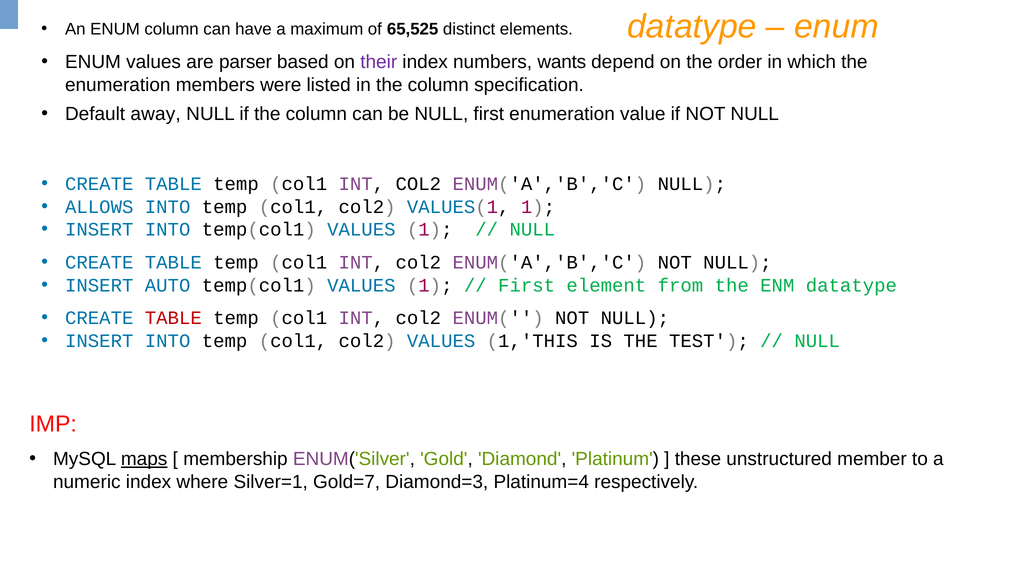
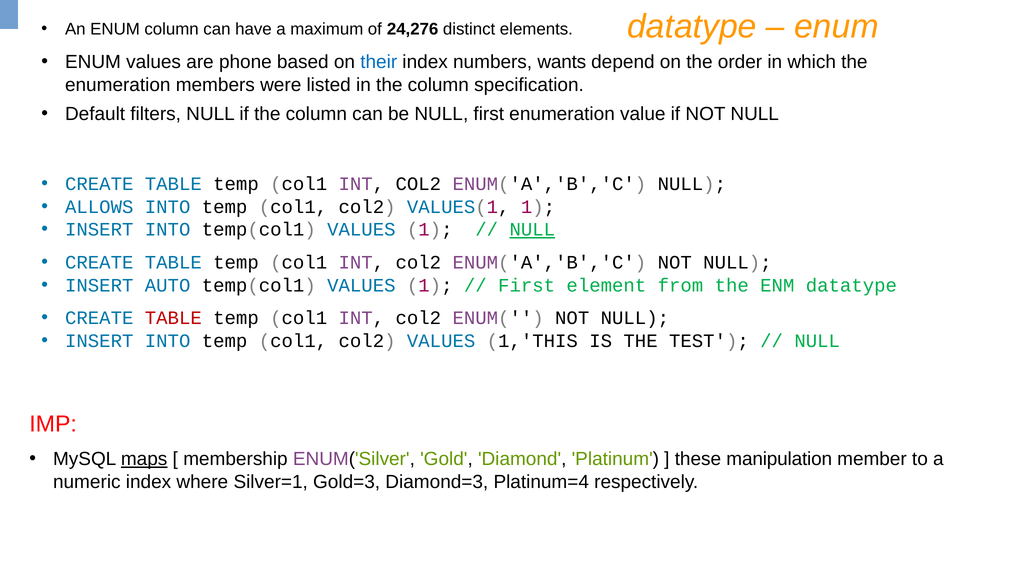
65,525: 65,525 -> 24,276
parser: parser -> phone
their colour: purple -> blue
away: away -> filters
NULL at (532, 229) underline: none -> present
unstructured: unstructured -> manipulation
Gold=7: Gold=7 -> Gold=3
